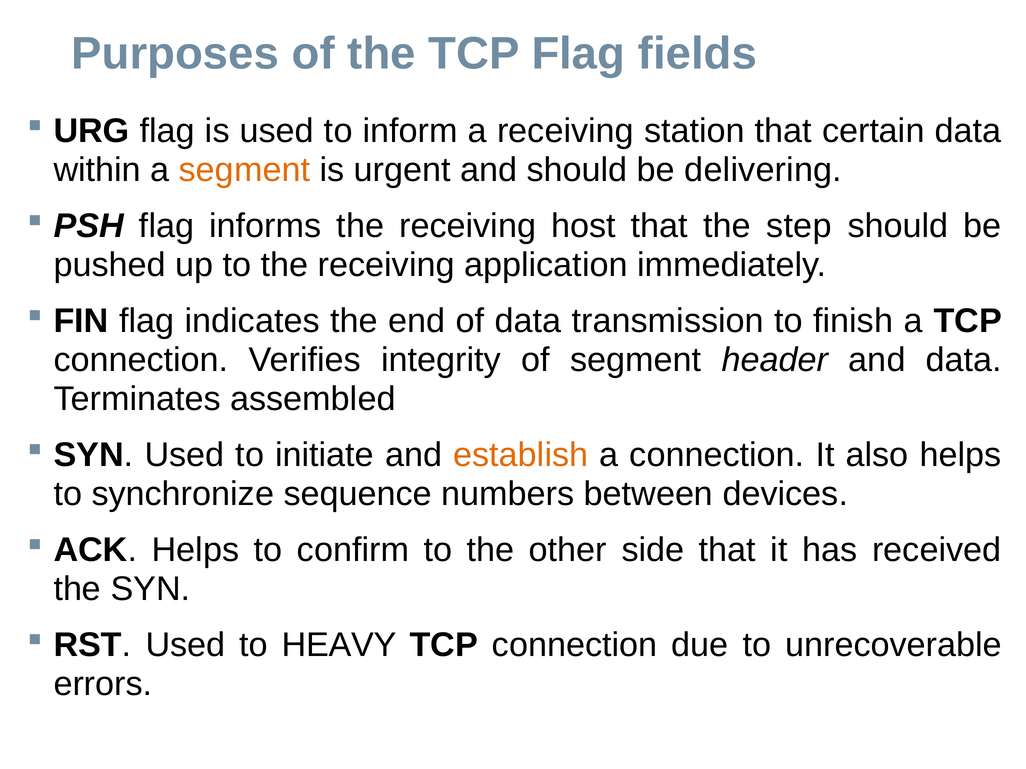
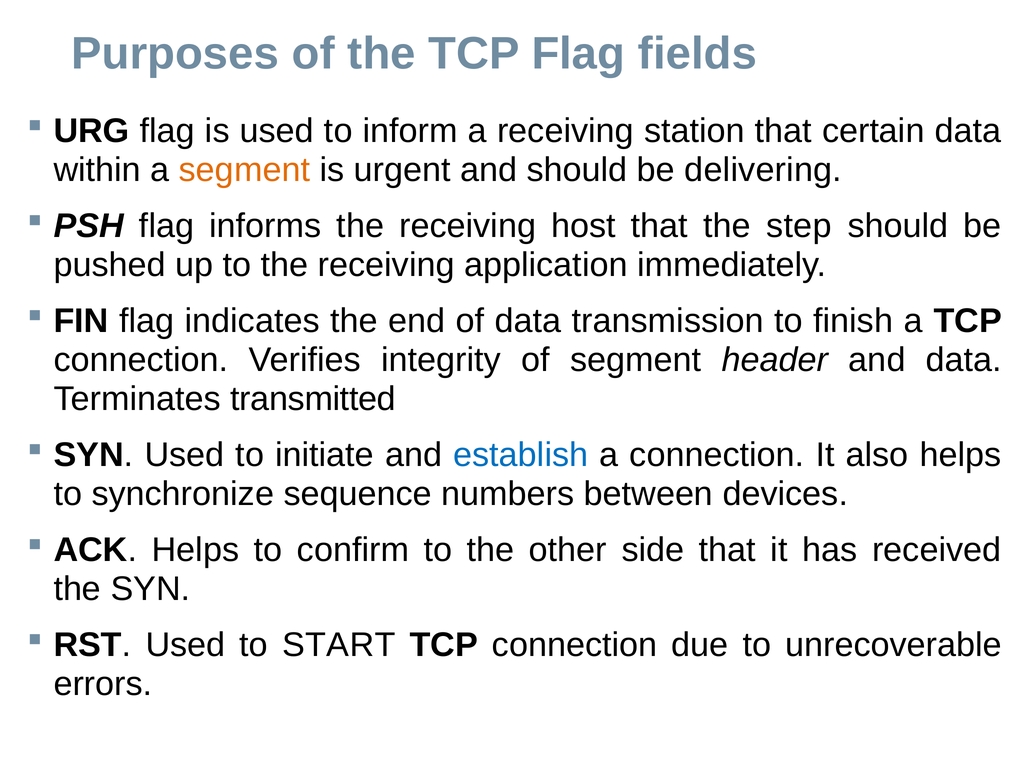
assembled: assembled -> transmitted
establish colour: orange -> blue
HEAVY: HEAVY -> START
